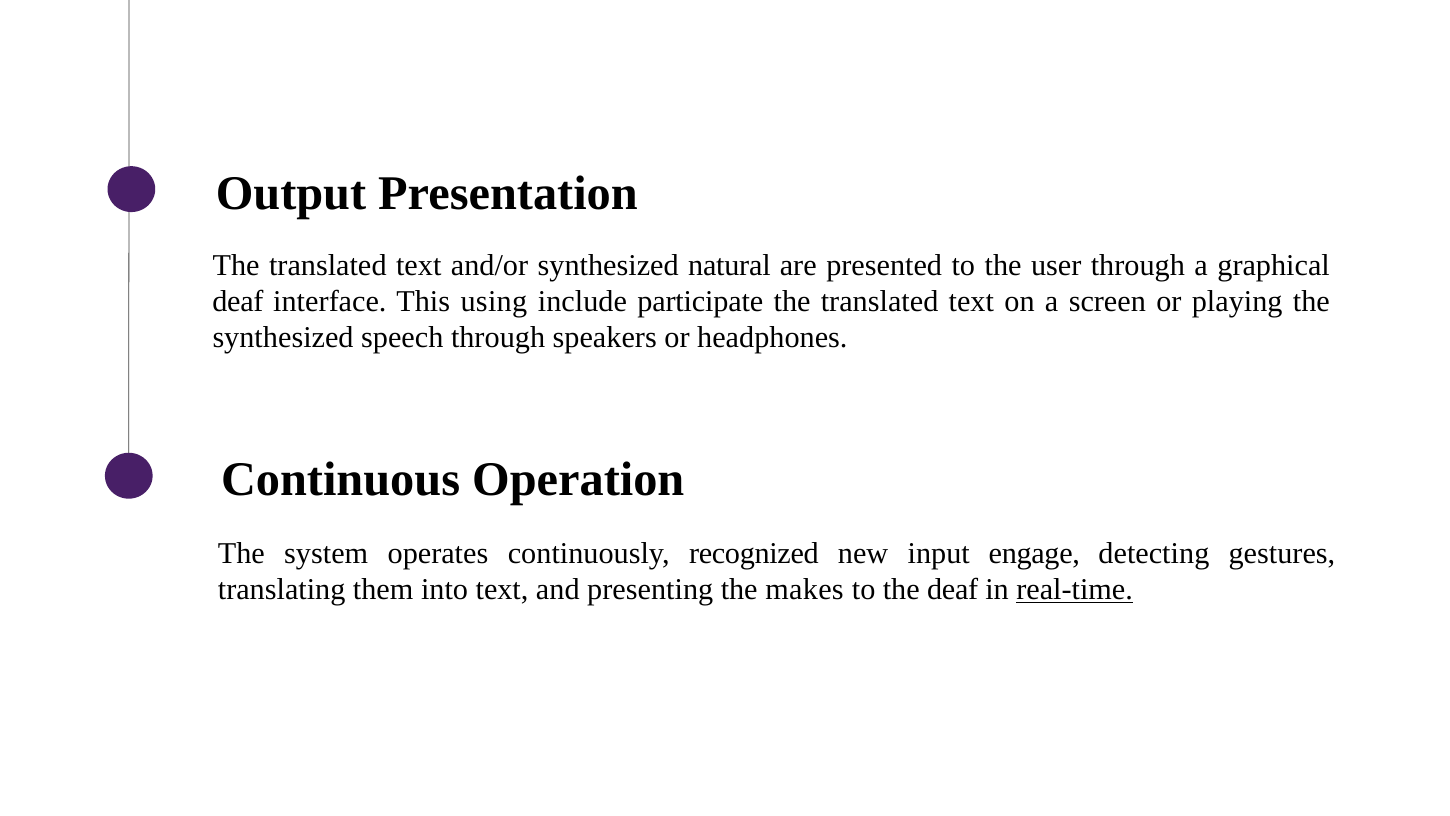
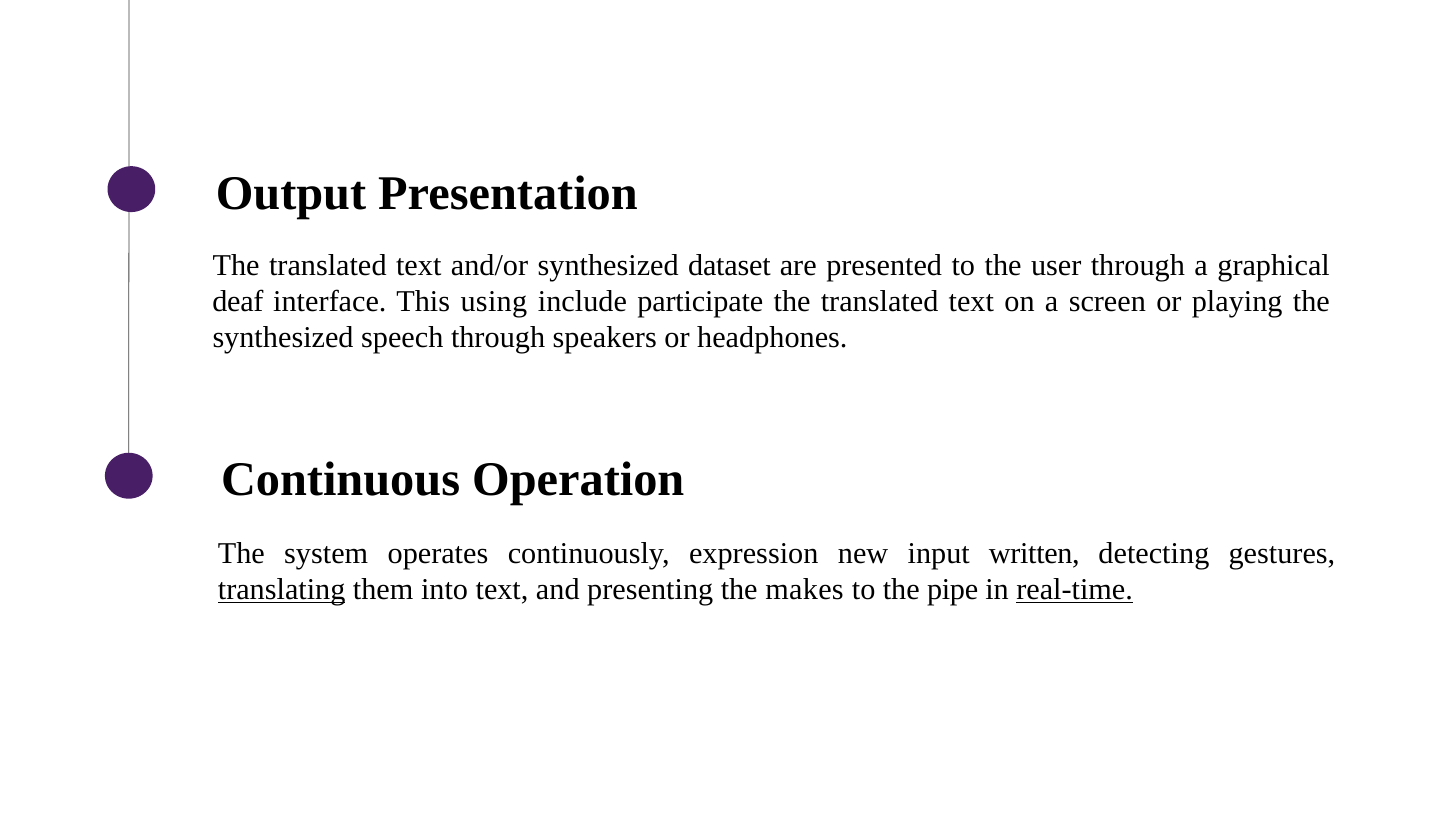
natural: natural -> dataset
recognized: recognized -> expression
engage: engage -> written
translating underline: none -> present
the deaf: deaf -> pipe
